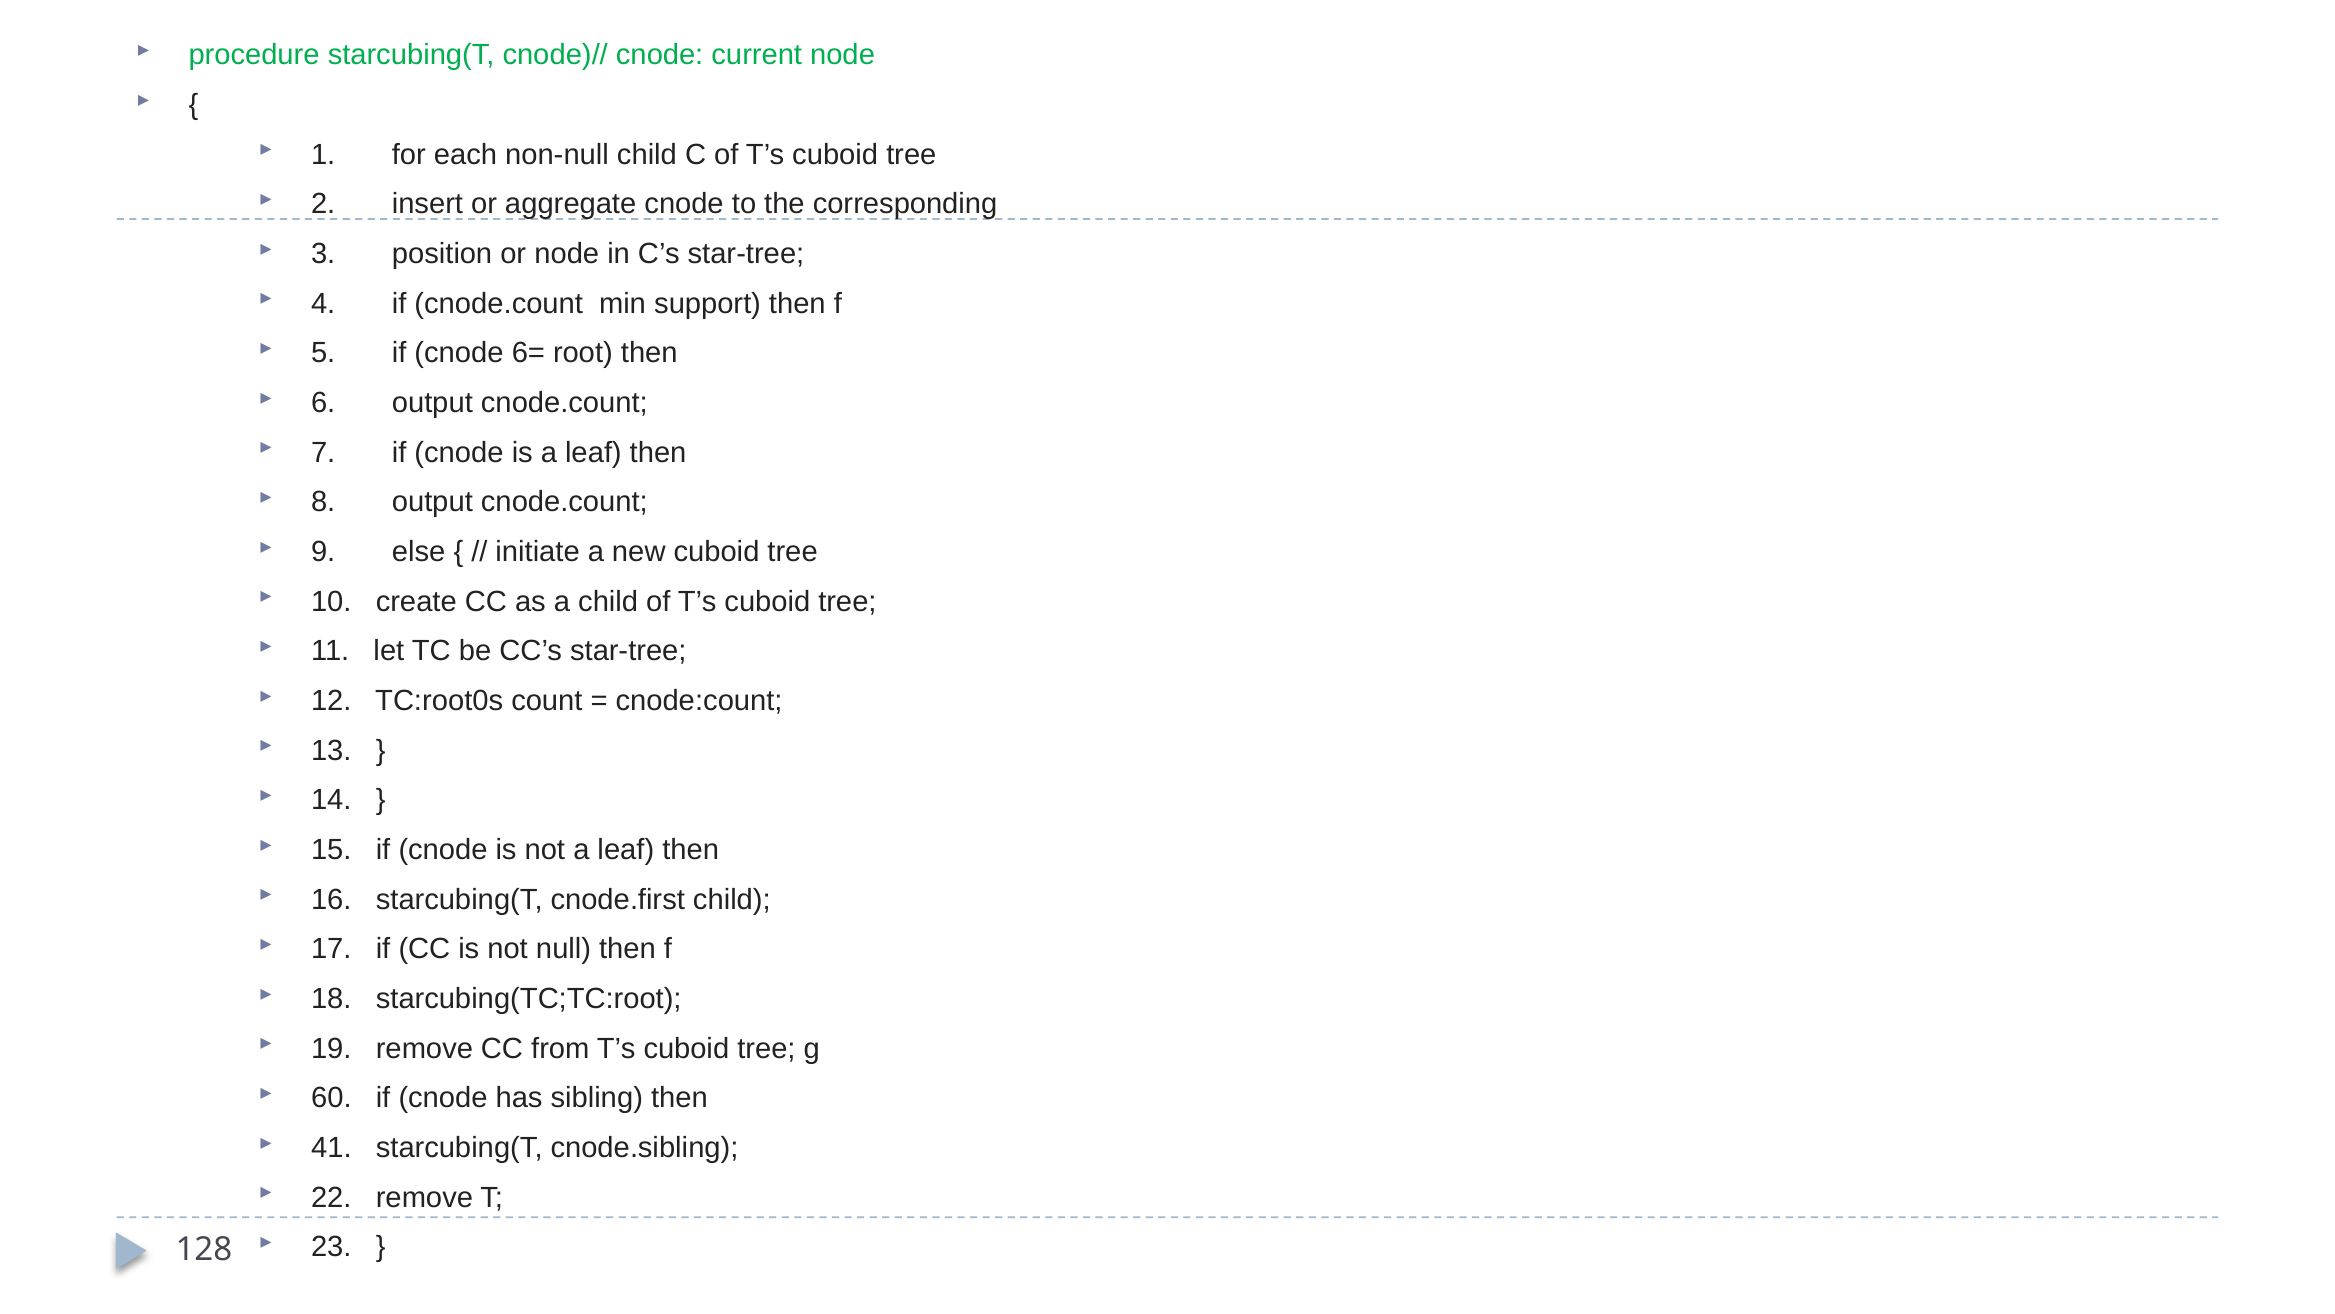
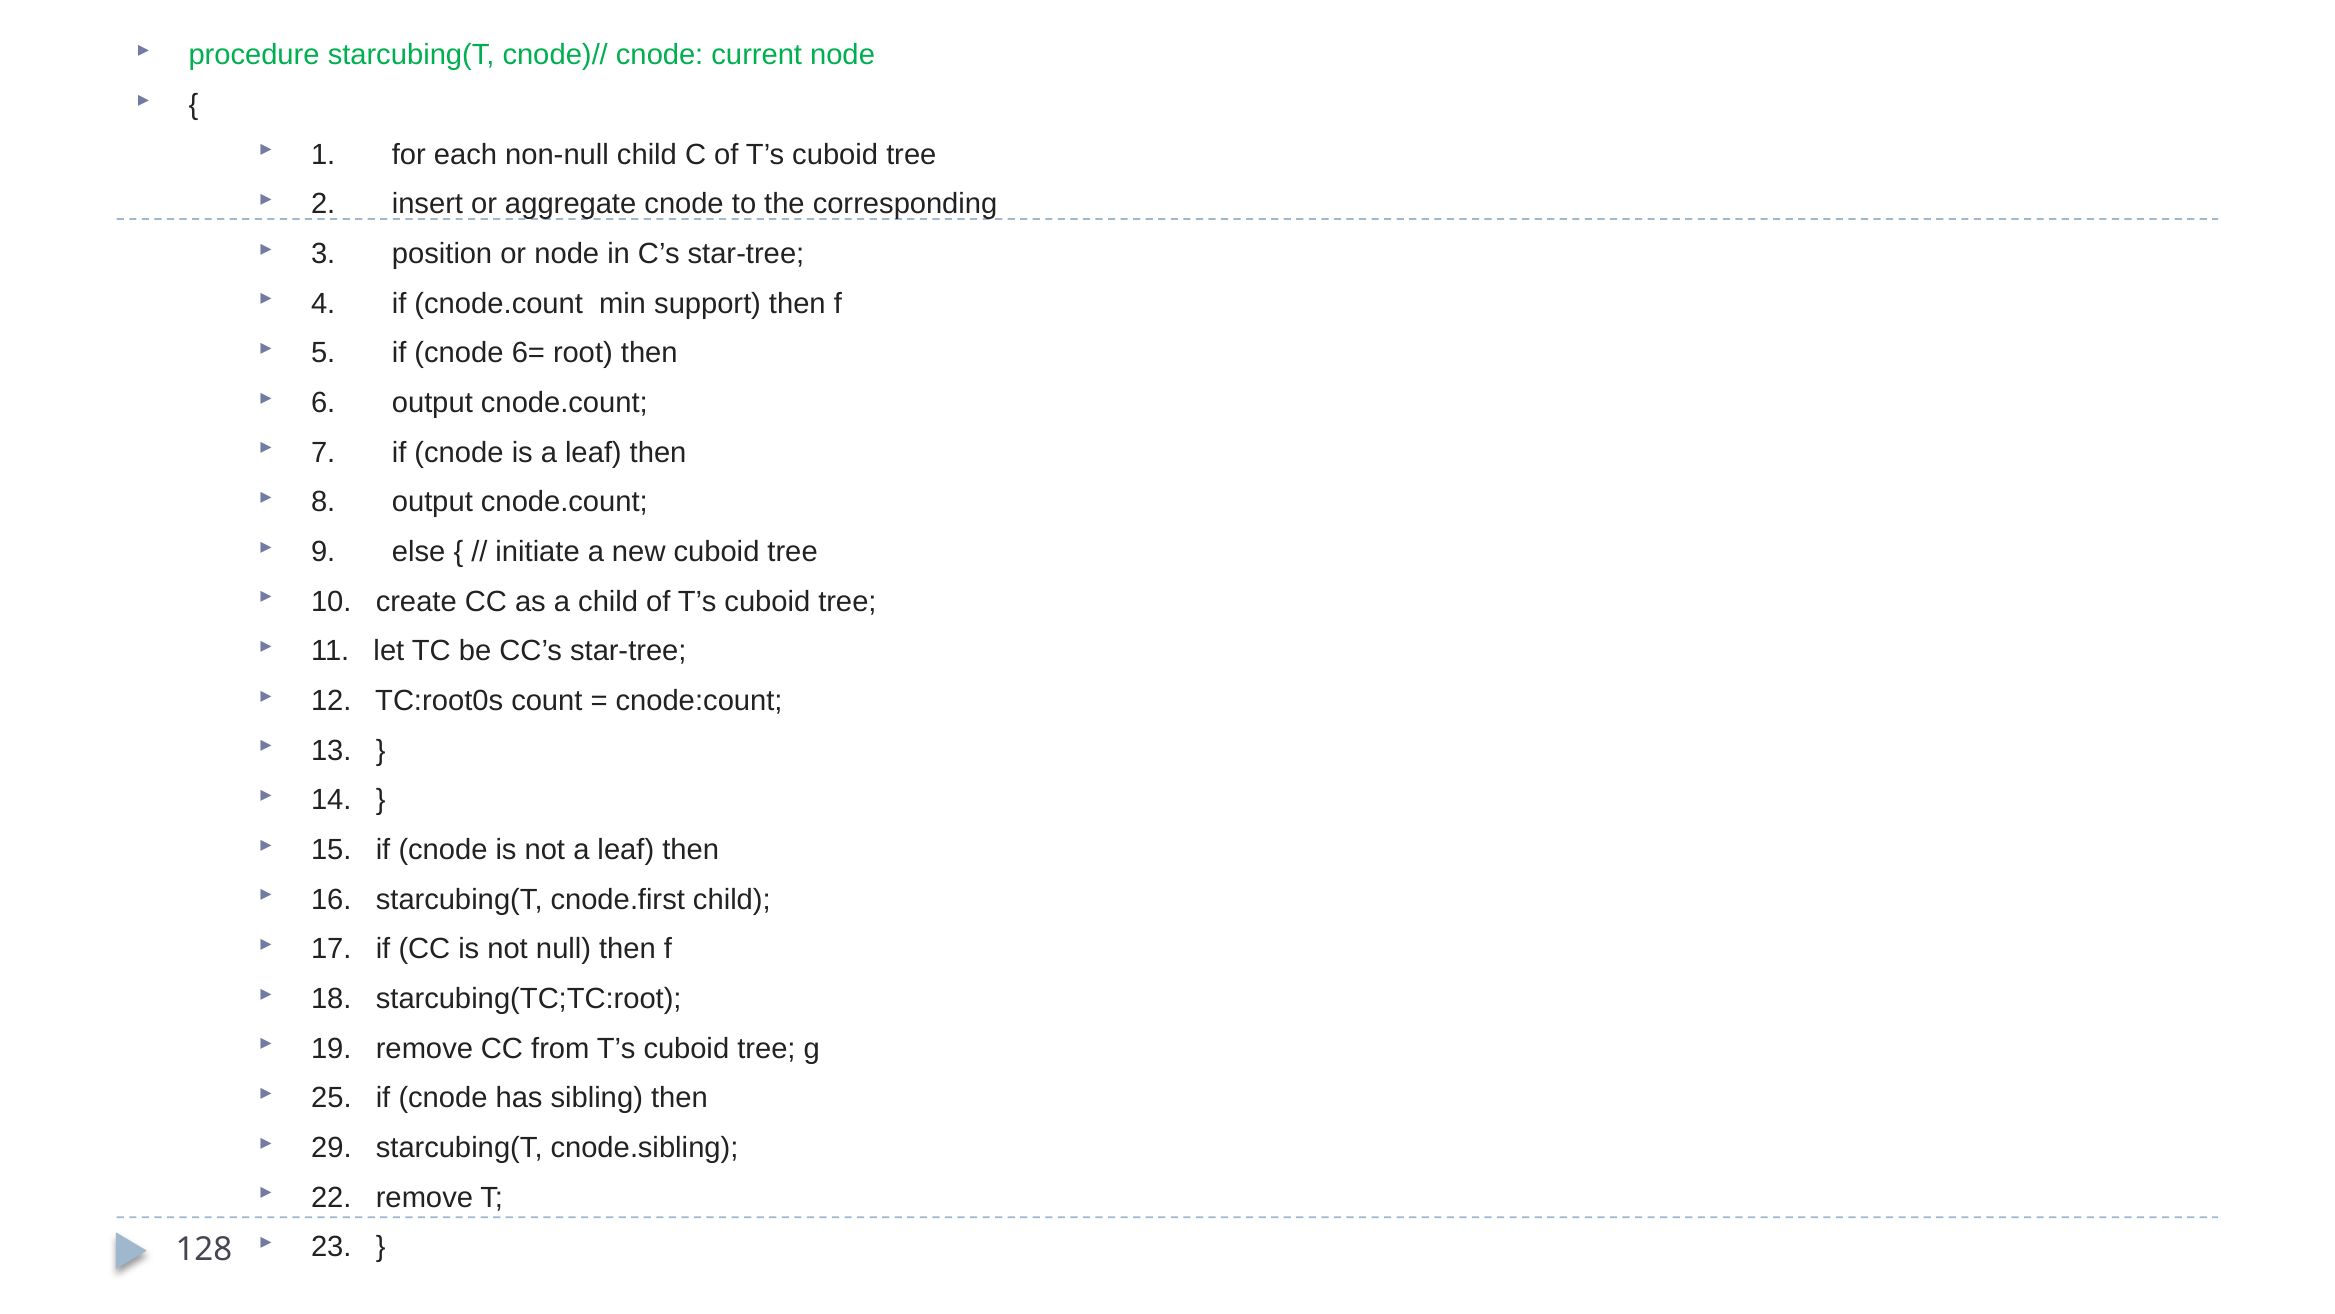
60: 60 -> 25
41: 41 -> 29
